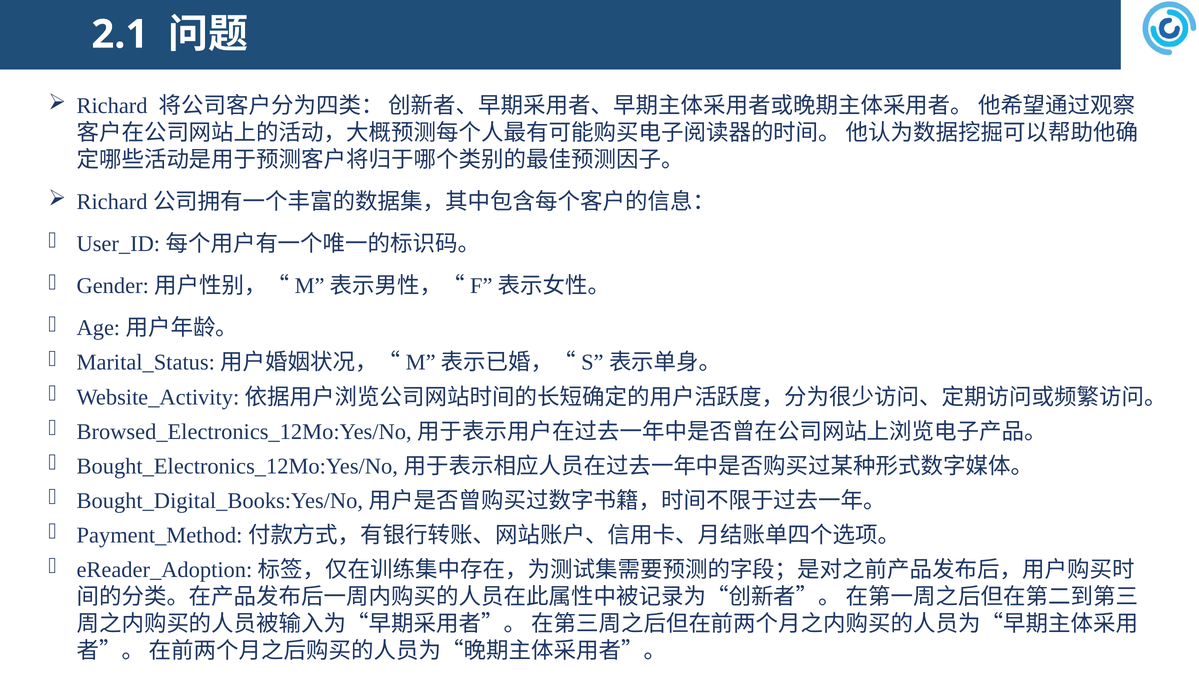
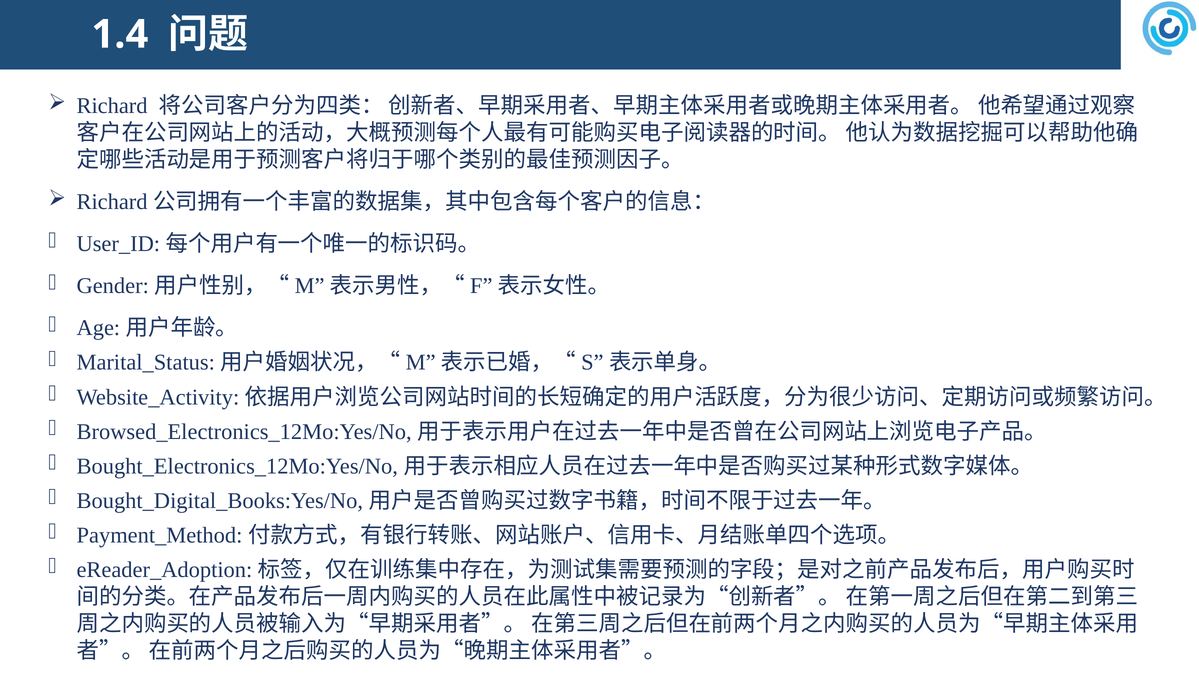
2.1: 2.1 -> 1.4
